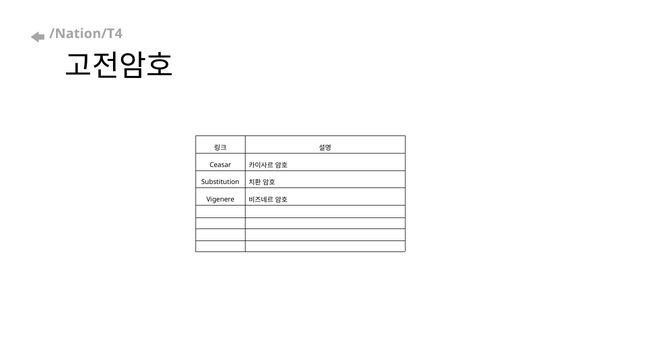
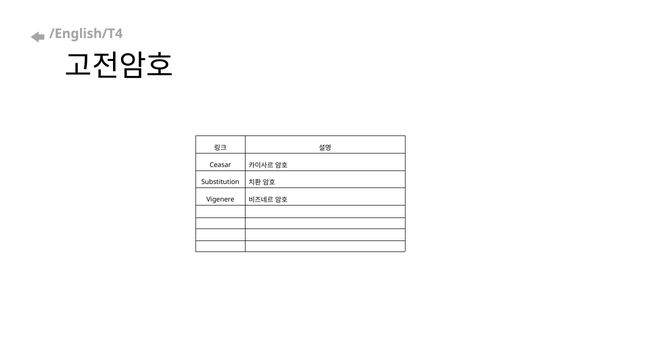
/Nation/T4: /Nation/T4 -> /English/T4
